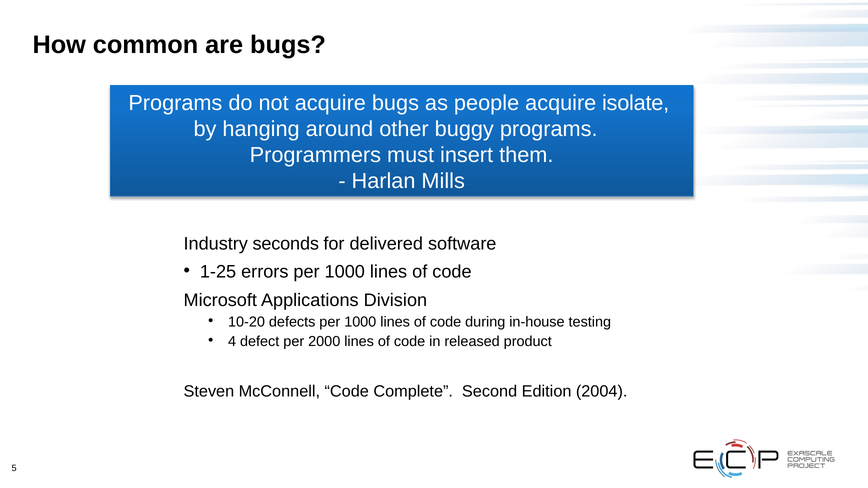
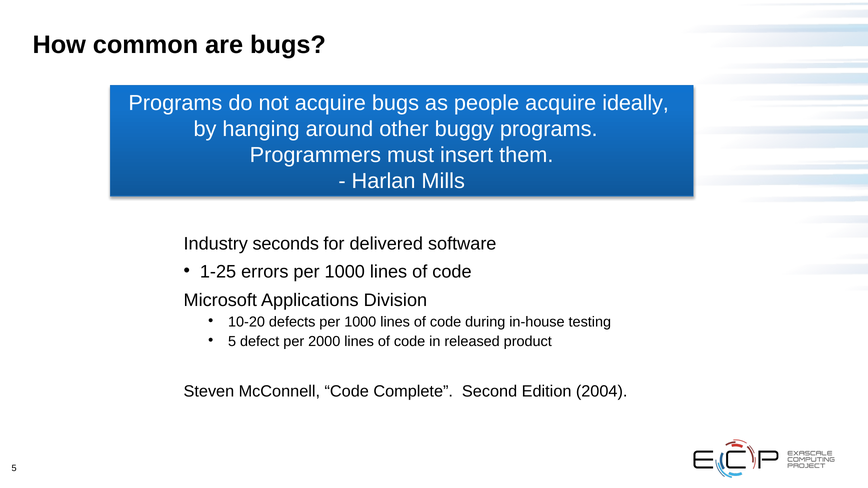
isolate: isolate -> ideally
4 at (232, 342): 4 -> 5
